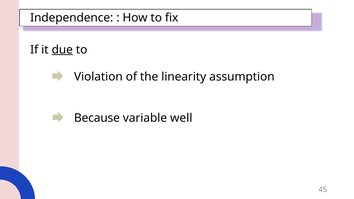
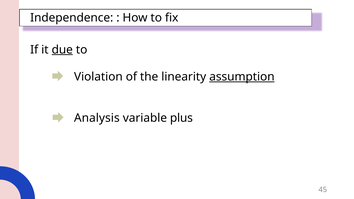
assumption underline: none -> present
Because: Because -> Analysis
well: well -> plus
